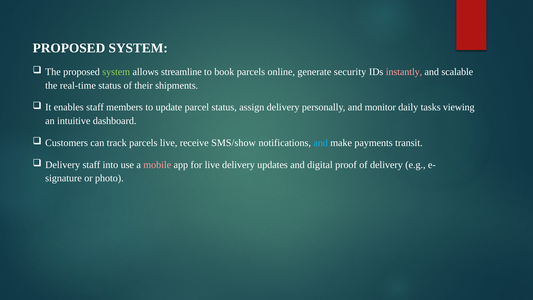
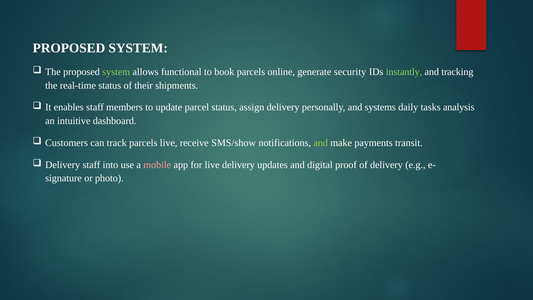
streamline: streamline -> functional
instantly colour: pink -> light green
scalable: scalable -> tracking
monitor: monitor -> systems
viewing: viewing -> analysis
and at (321, 143) colour: light blue -> light green
